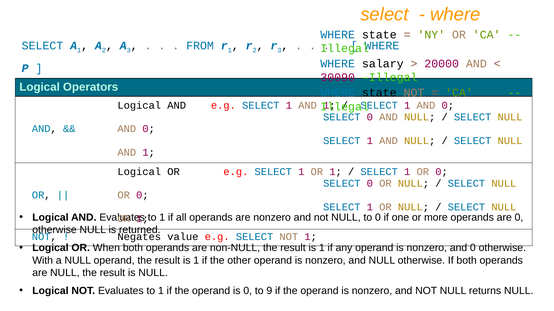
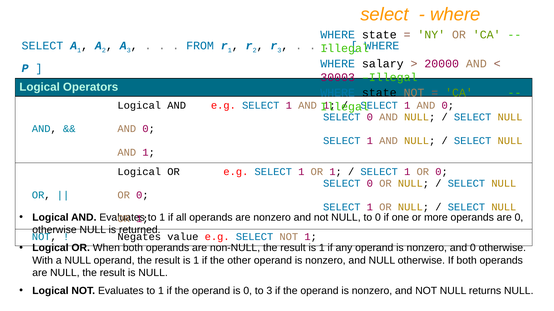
30090: 30090 -> 30003
to 9: 9 -> 3
